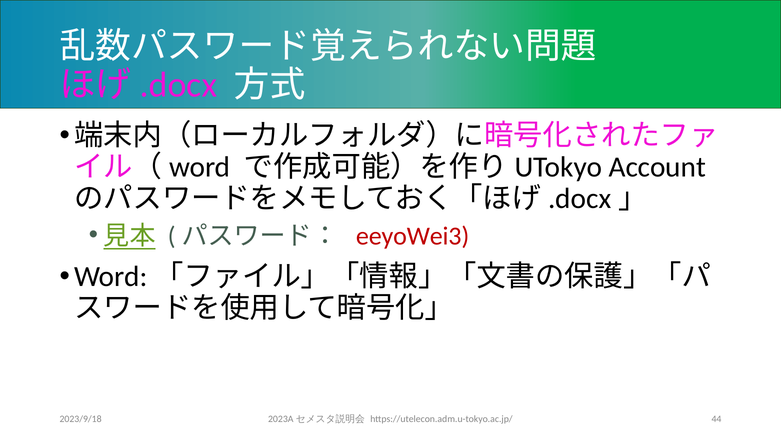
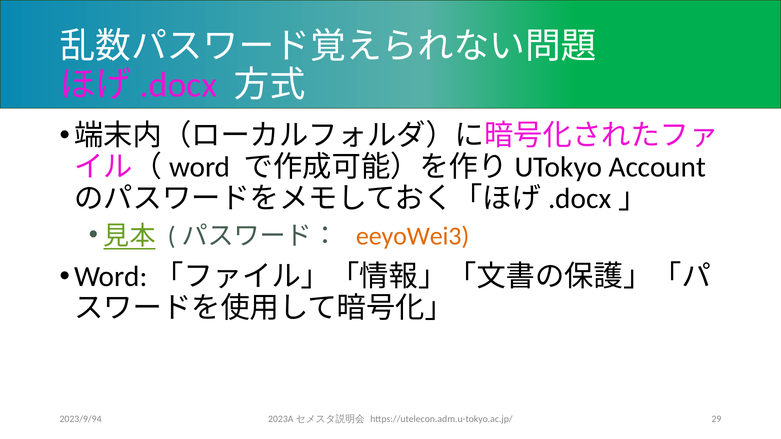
eeyoWei3 colour: red -> orange
2023/9/18: 2023/9/18 -> 2023/9/94
44: 44 -> 29
